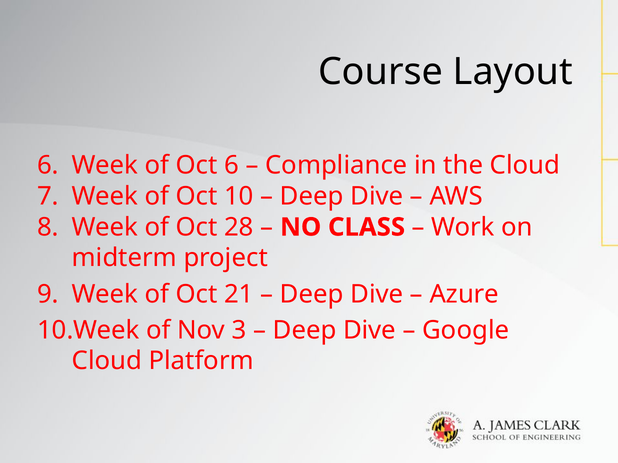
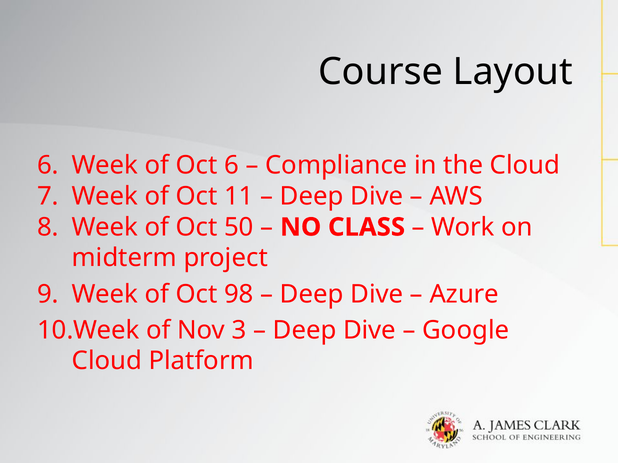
10: 10 -> 11
28: 28 -> 50
21: 21 -> 98
